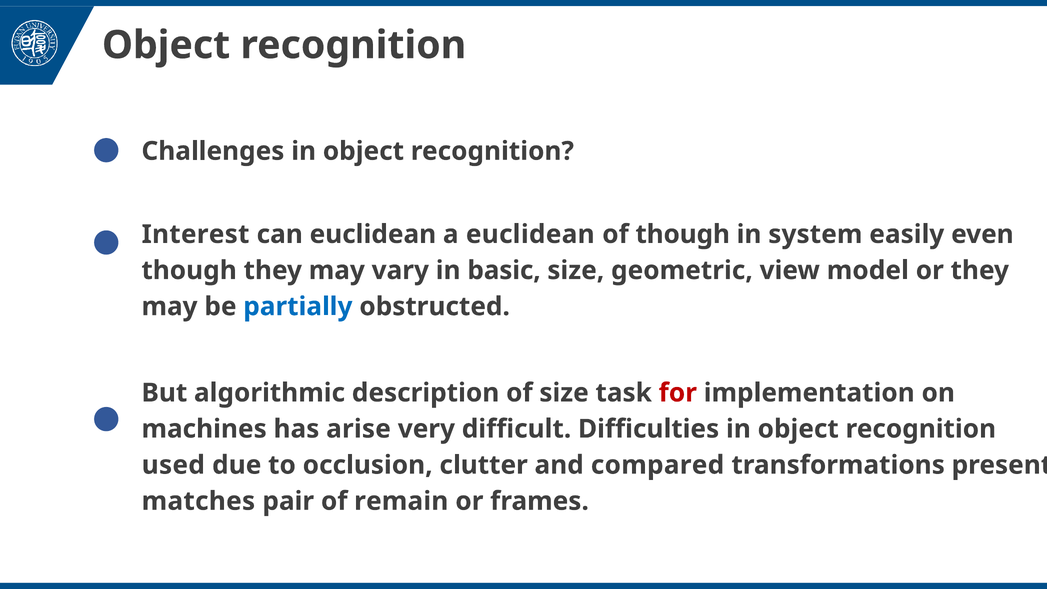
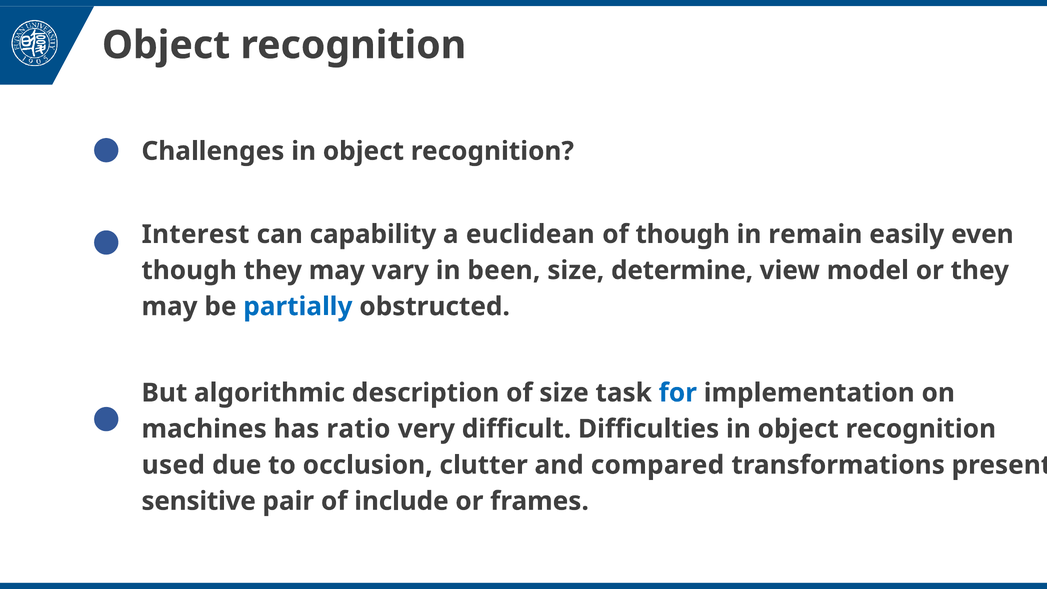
can euclidean: euclidean -> capability
system: system -> remain
basic: basic -> been
geometric: geometric -> determine
for colour: red -> blue
arise: arise -> ratio
matches: matches -> sensitive
remain: remain -> include
